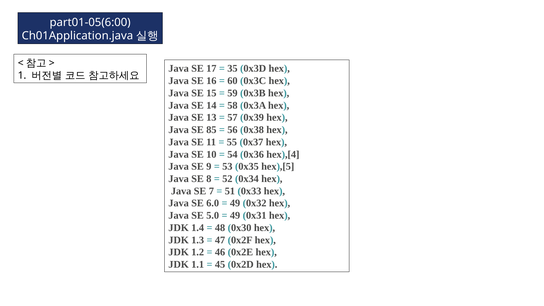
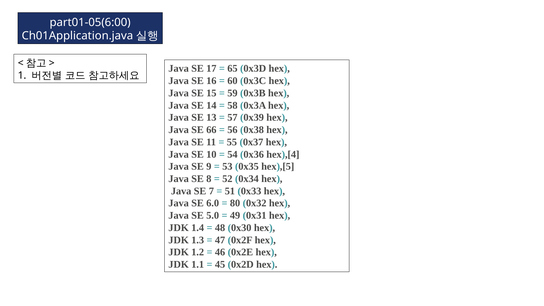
35: 35 -> 65
85: 85 -> 66
49 at (235, 203): 49 -> 80
